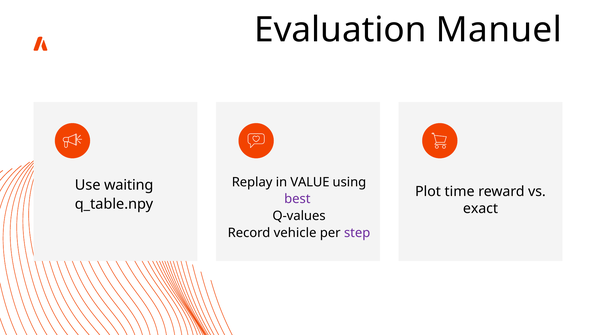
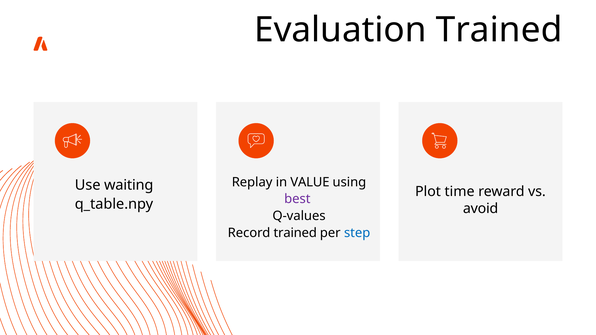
Evaluation Manuel: Manuel -> Trained
exact: exact -> avoid
Record vehicle: vehicle -> trained
step colour: purple -> blue
